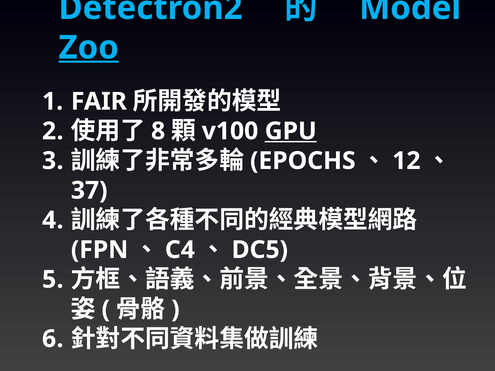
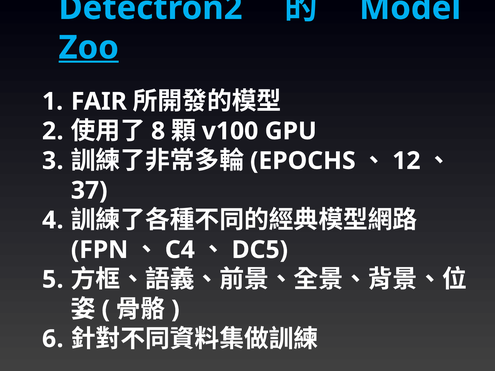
GPU underline: present -> none
